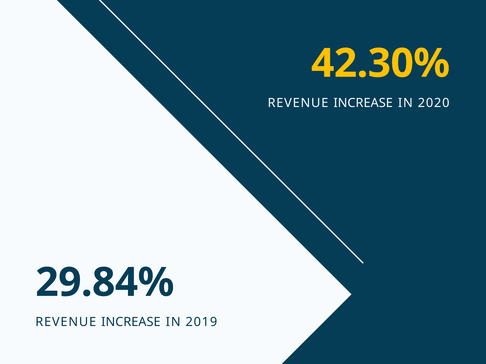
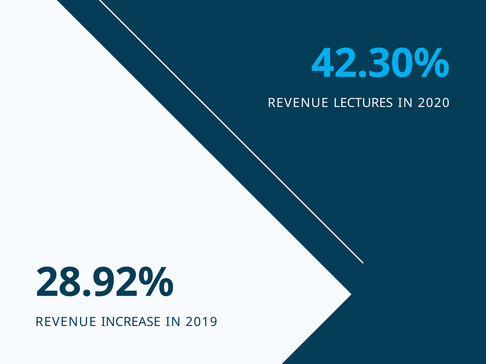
42.30% colour: yellow -> light blue
INCREASE at (363, 103): INCREASE -> LECTURES
29.84%: 29.84% -> 28.92%
